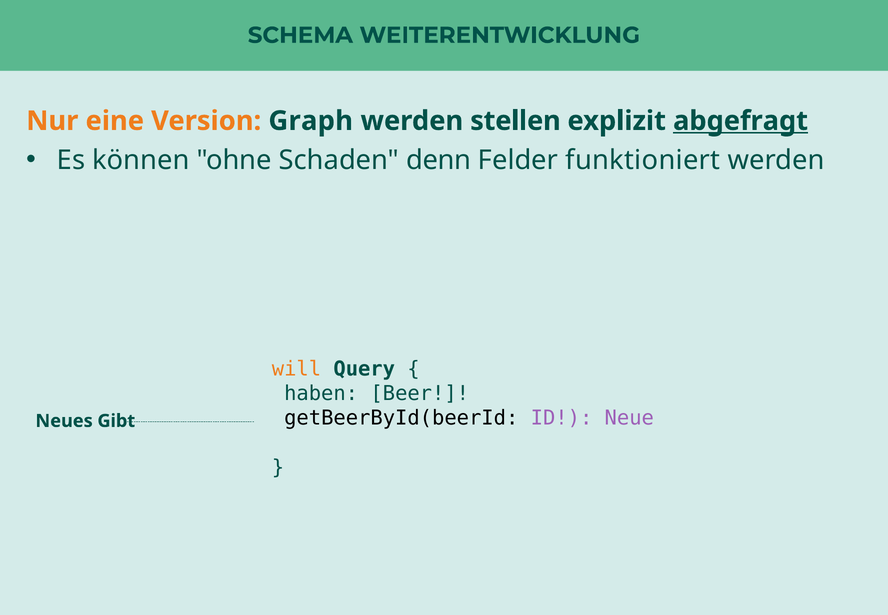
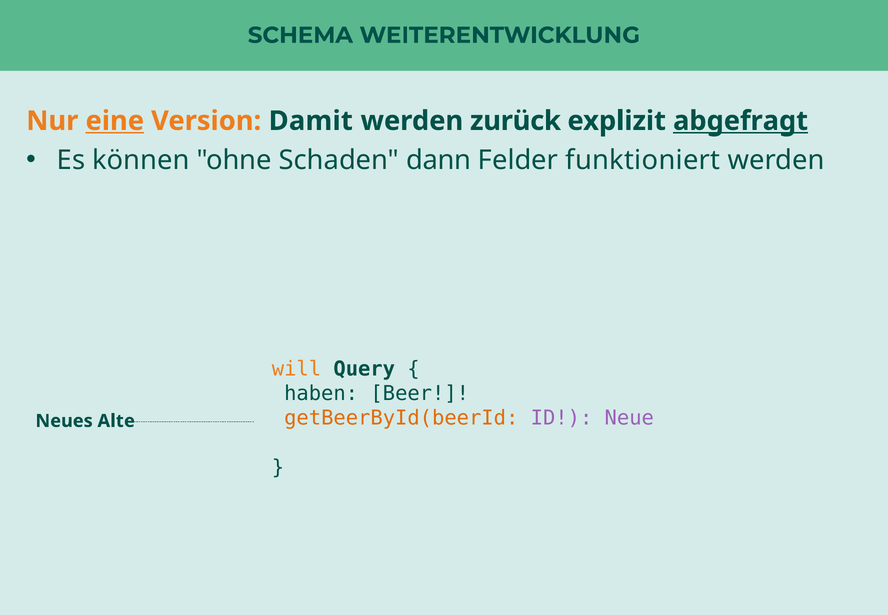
eine underline: none -> present
Graph: Graph -> Damit
stellen: stellen -> zurück
denn: denn -> dann
getBeerById(beerId colour: black -> orange
Gibt: Gibt -> Alte
